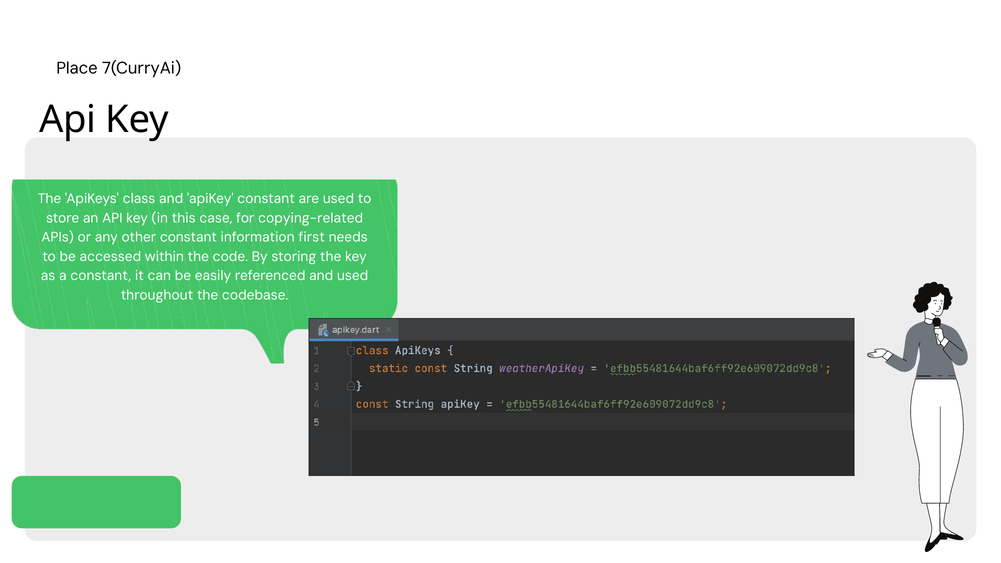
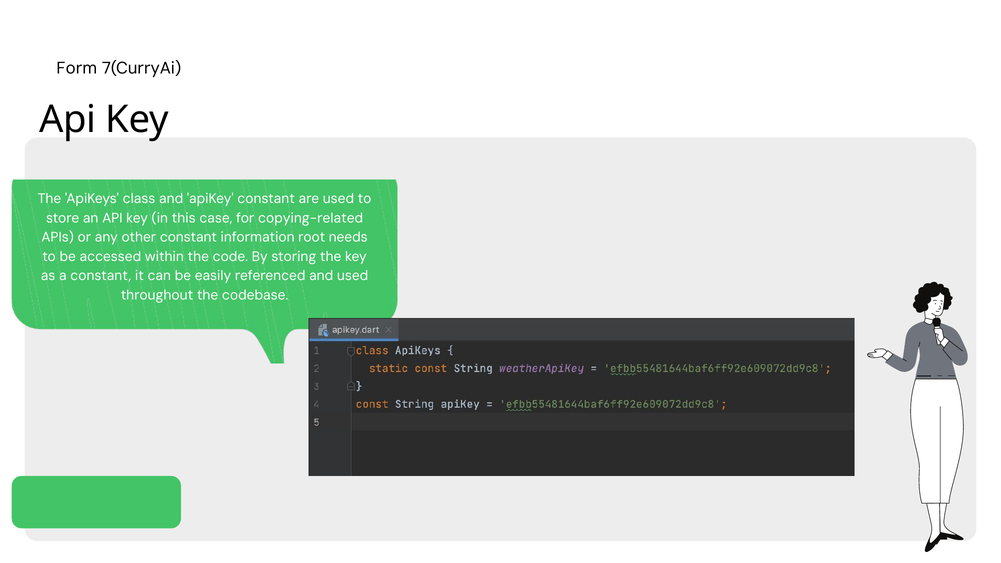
Place: Place -> Form
first: first -> root
